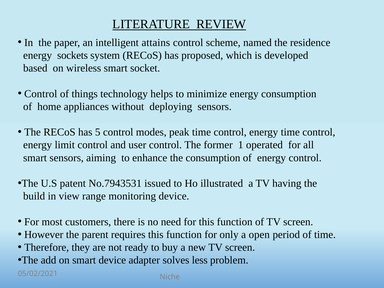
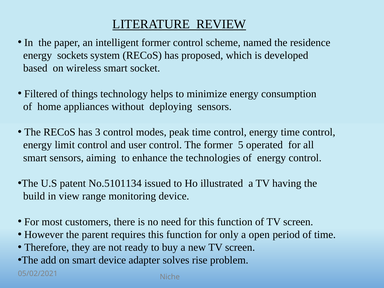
intelligent attains: attains -> former
Control at (41, 94): Control -> Filtered
5: 5 -> 3
1: 1 -> 5
the consumption: consumption -> technologies
No.7943531: No.7943531 -> No.5101134
less: less -> rise
